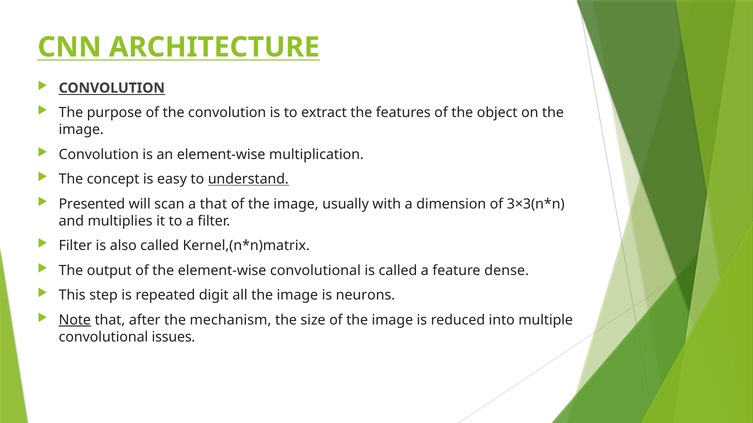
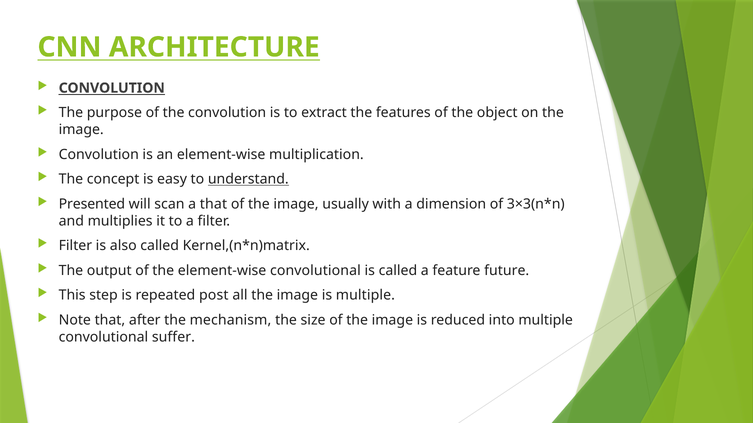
dense: dense -> future
digit: digit -> post
is neurons: neurons -> multiple
Note underline: present -> none
issues: issues -> suffer
